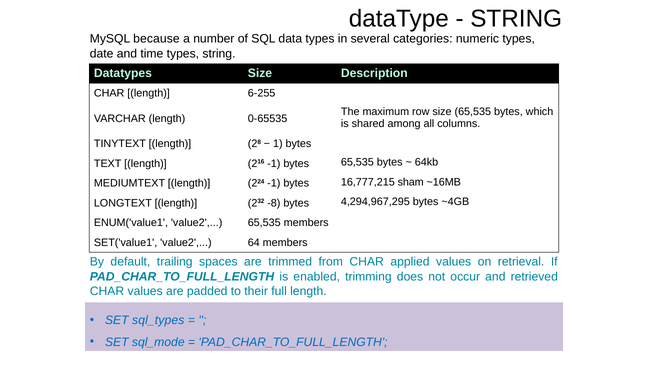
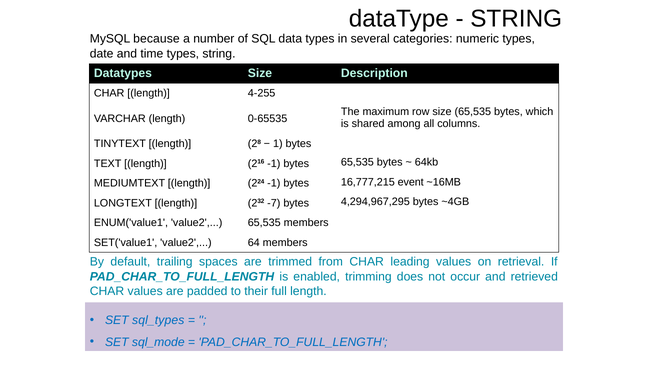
6-255: 6-255 -> 4-255
sham: sham -> event
-8: -8 -> -7
applied: applied -> leading
